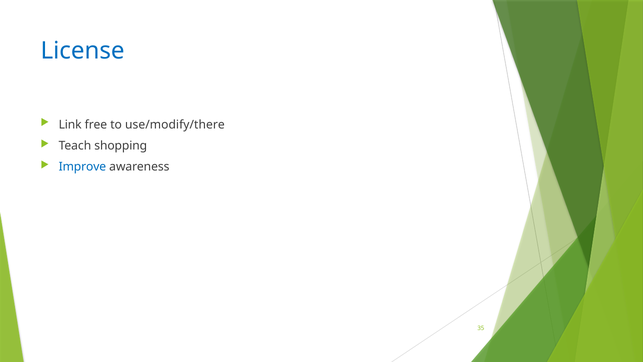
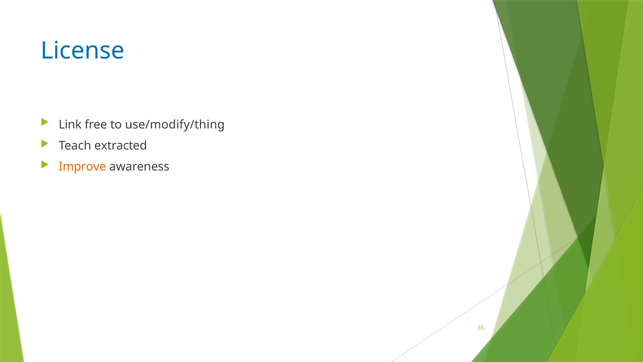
use/modify/there: use/modify/there -> use/modify/thing
shopping: shopping -> extracted
Improve colour: blue -> orange
